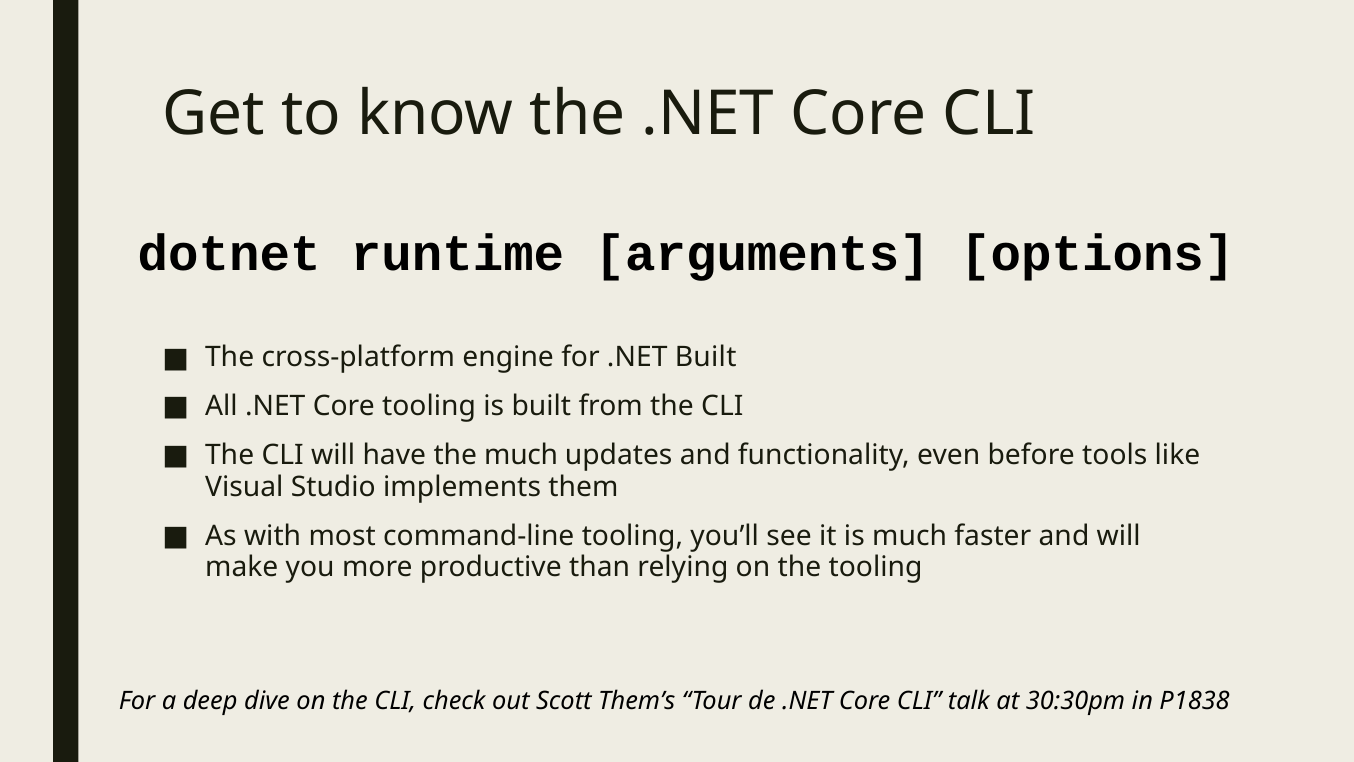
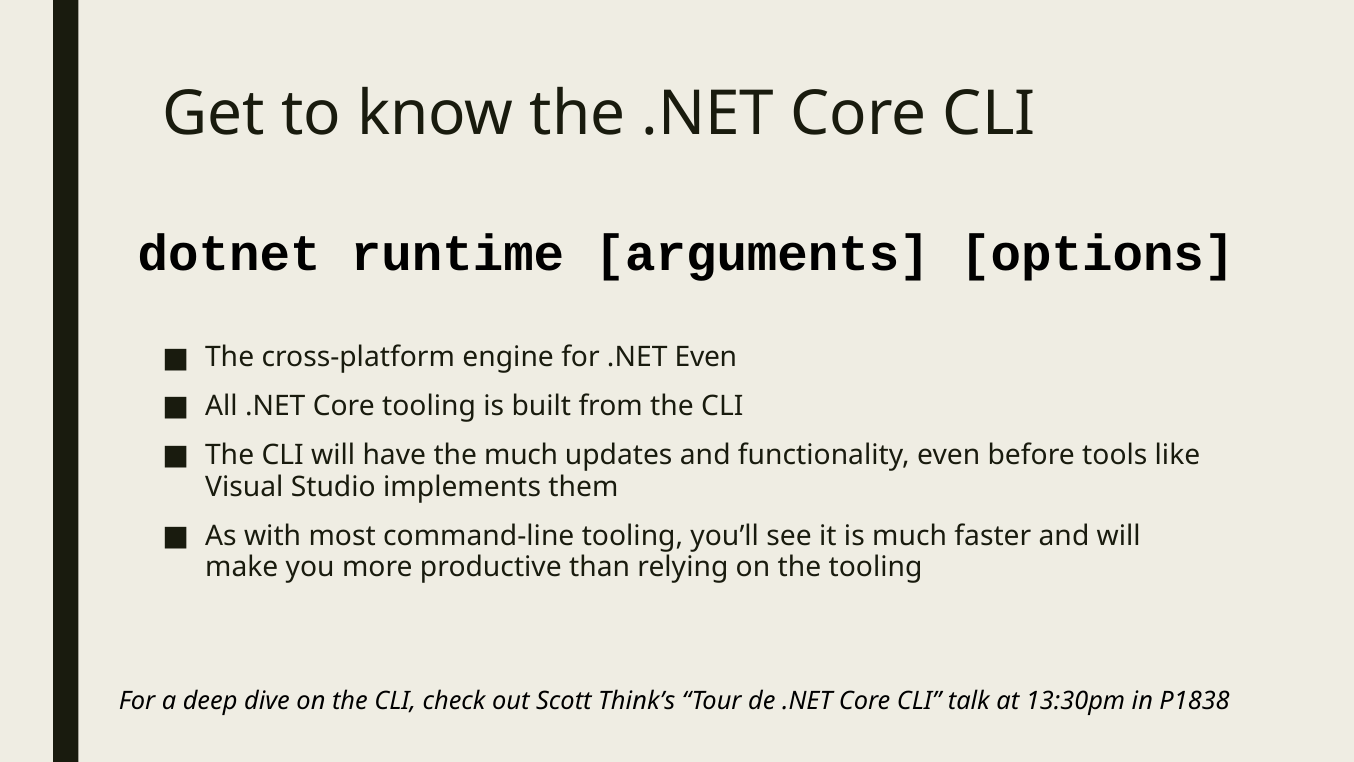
.NET Built: Built -> Even
Them’s: Them’s -> Think’s
30:30pm: 30:30pm -> 13:30pm
